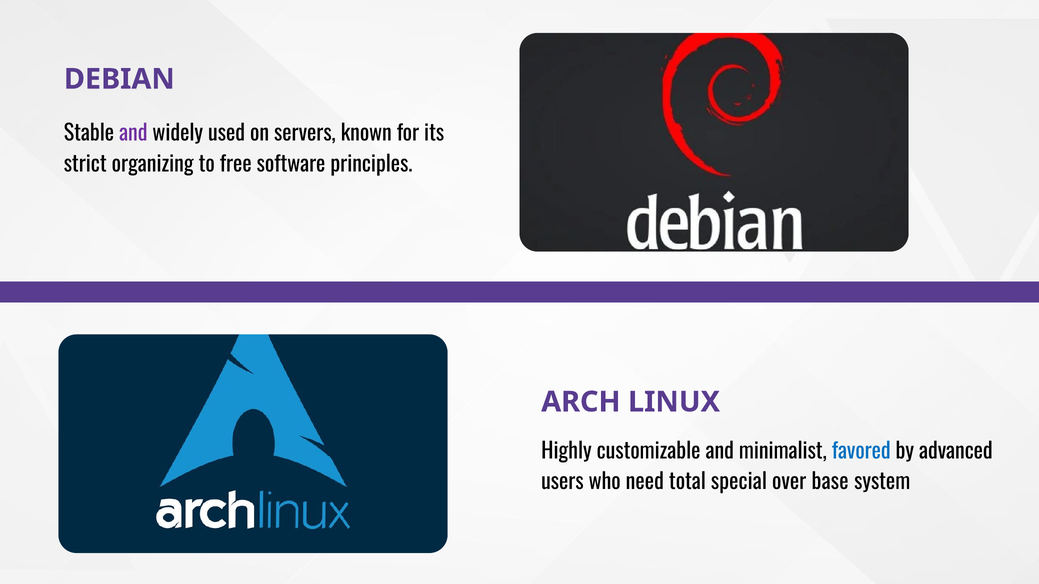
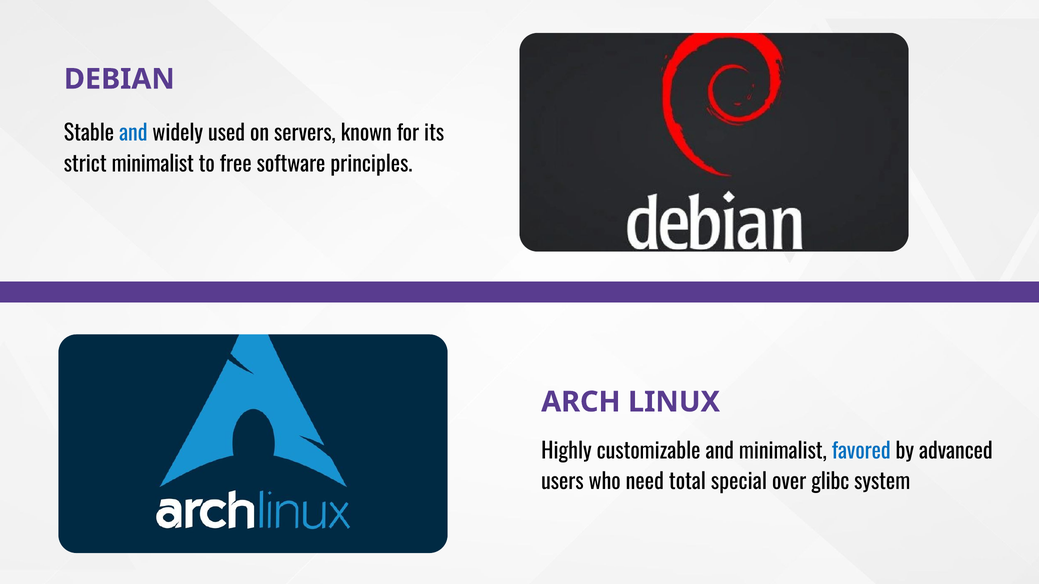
and at (133, 134) colour: purple -> blue
strict organizing: organizing -> minimalist
base: base -> glibc
